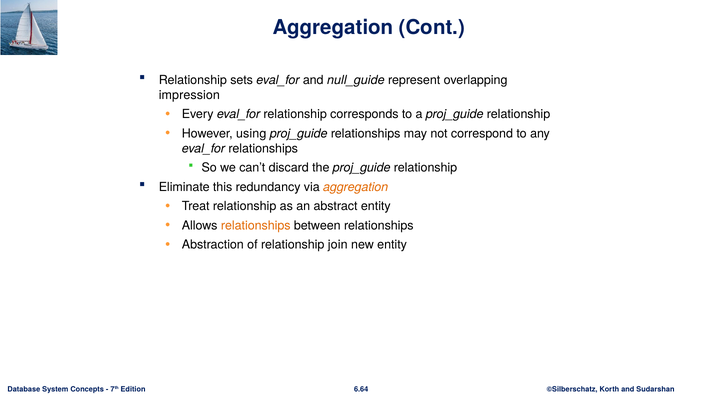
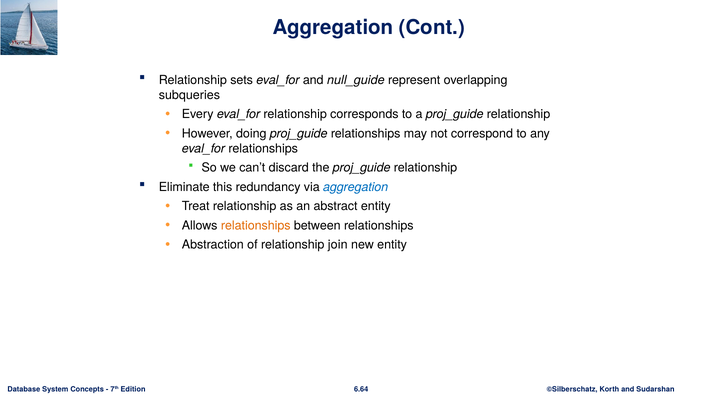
impression: impression -> subqueries
using: using -> doing
aggregation at (356, 187) colour: orange -> blue
